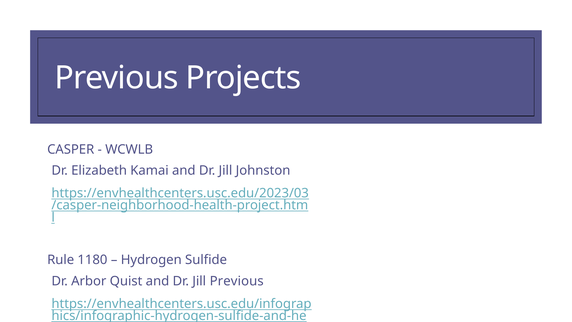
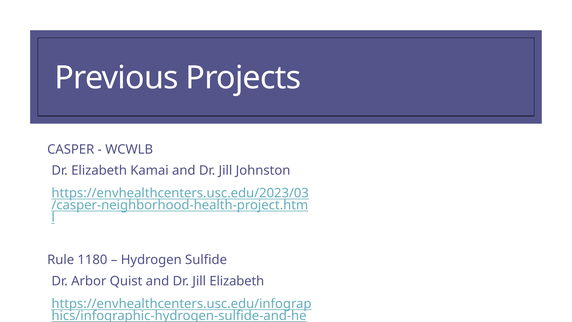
Jill Previous: Previous -> Elizabeth
